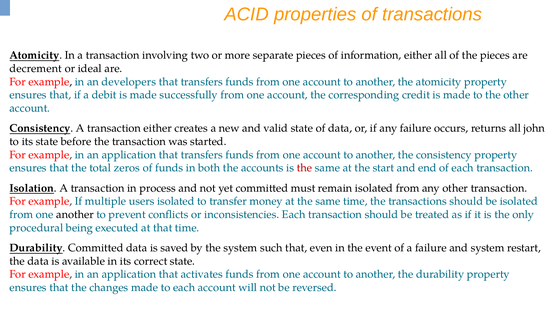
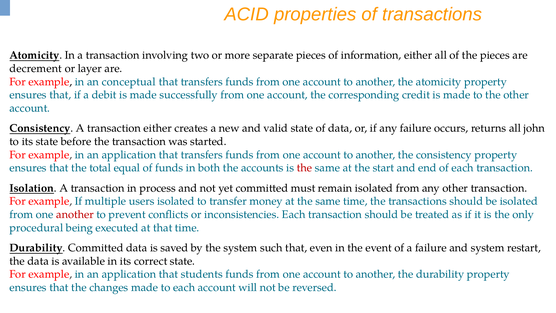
ideal: ideal -> layer
developers: developers -> conceptual
zeros: zeros -> equal
another at (75, 214) colour: black -> red
activates: activates -> students
